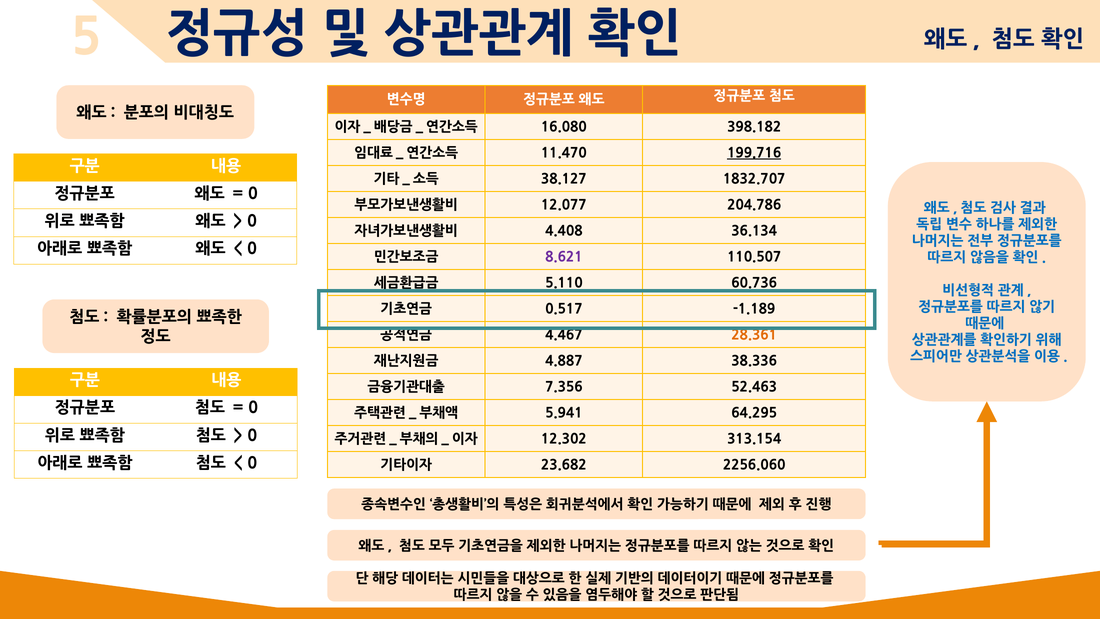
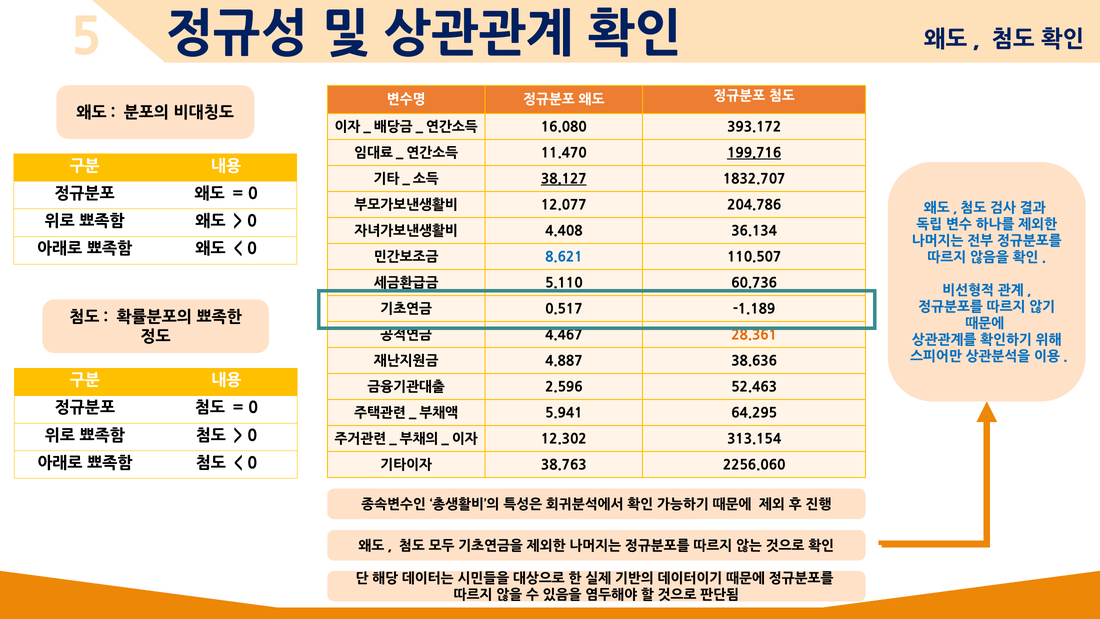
398.182: 398.182 -> 393.172
38.127 underline: none -> present
8.621 colour: purple -> blue
38.336: 38.336 -> 38.636
7.356: 7.356 -> 2.596
23.682: 23.682 -> 38.763
